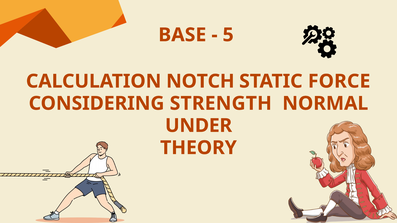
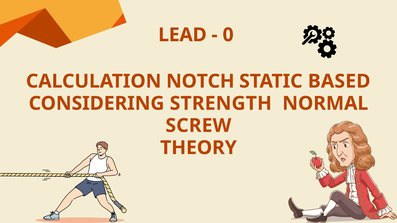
BASE: BASE -> LEAD
5: 5 -> 0
FORCE: FORCE -> BASED
UNDER: UNDER -> SCREW
